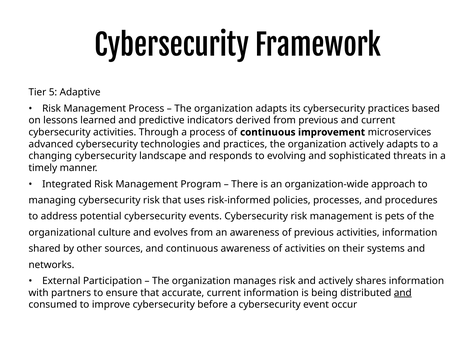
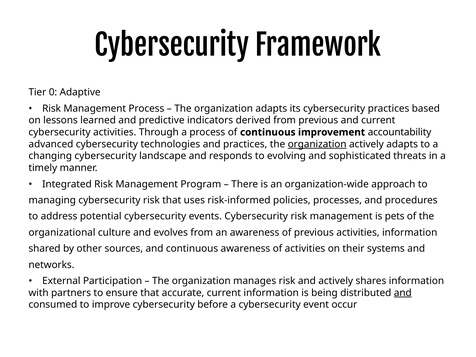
5: 5 -> 0
microservices: microservices -> accountability
organization at (317, 144) underline: none -> present
